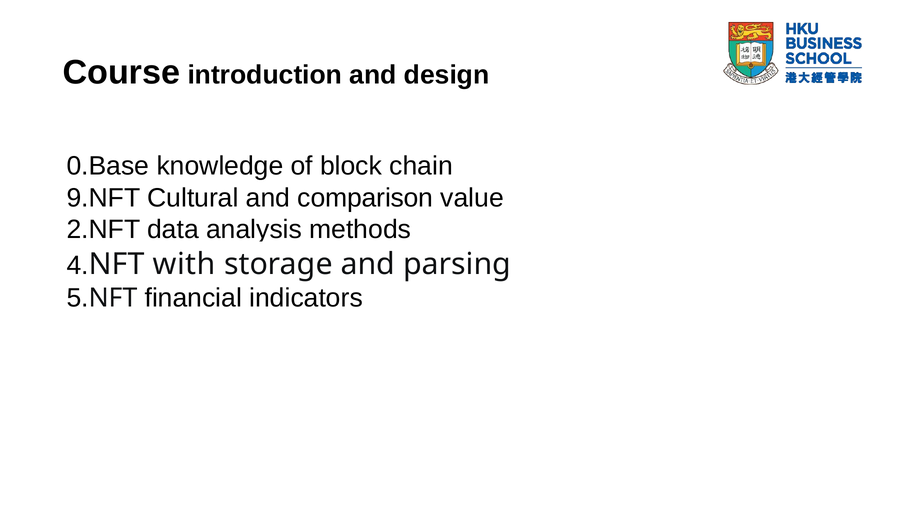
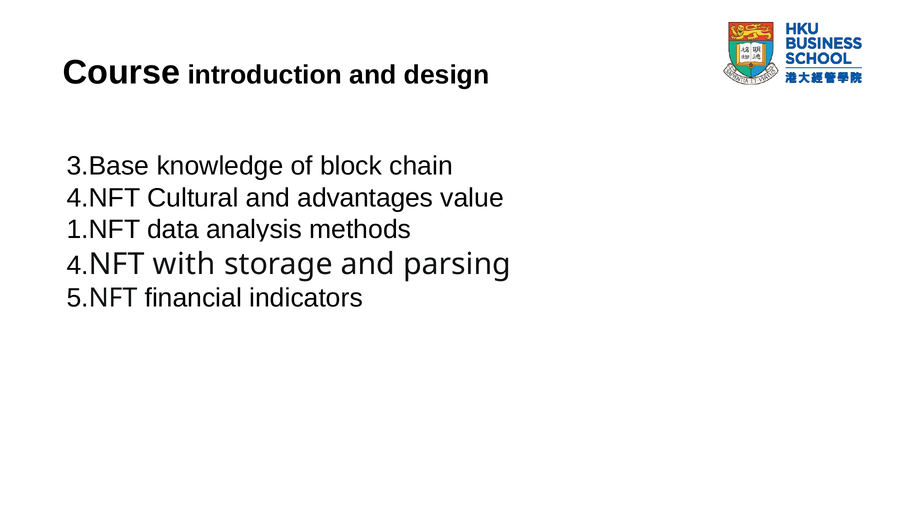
0.Base: 0.Base -> 3.Base
9.NFT: 9.NFT -> 4.NFT
comparison: comparison -> advantages
2.NFT: 2.NFT -> 1.NFT
